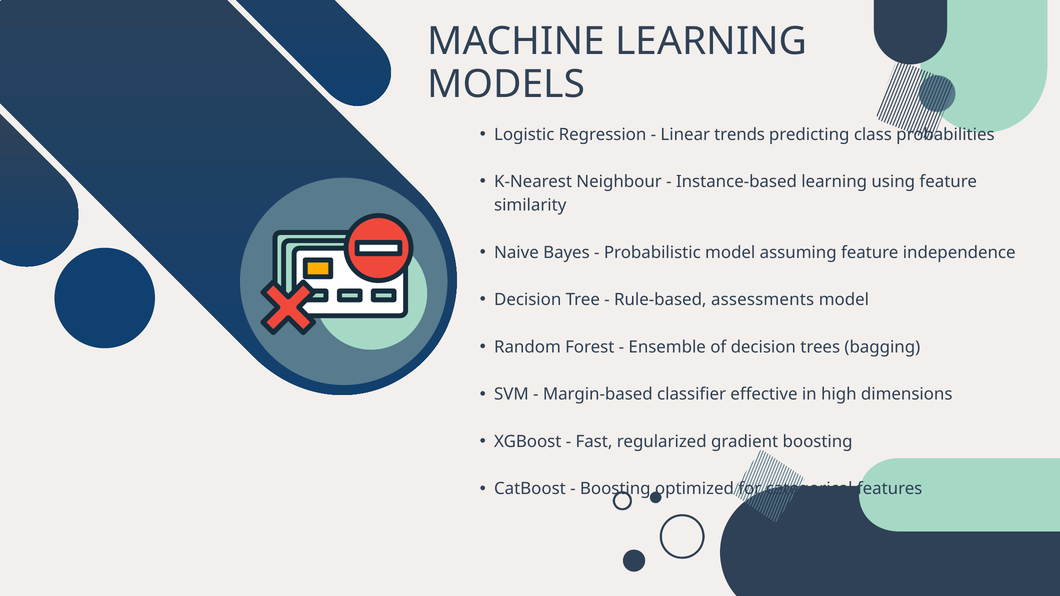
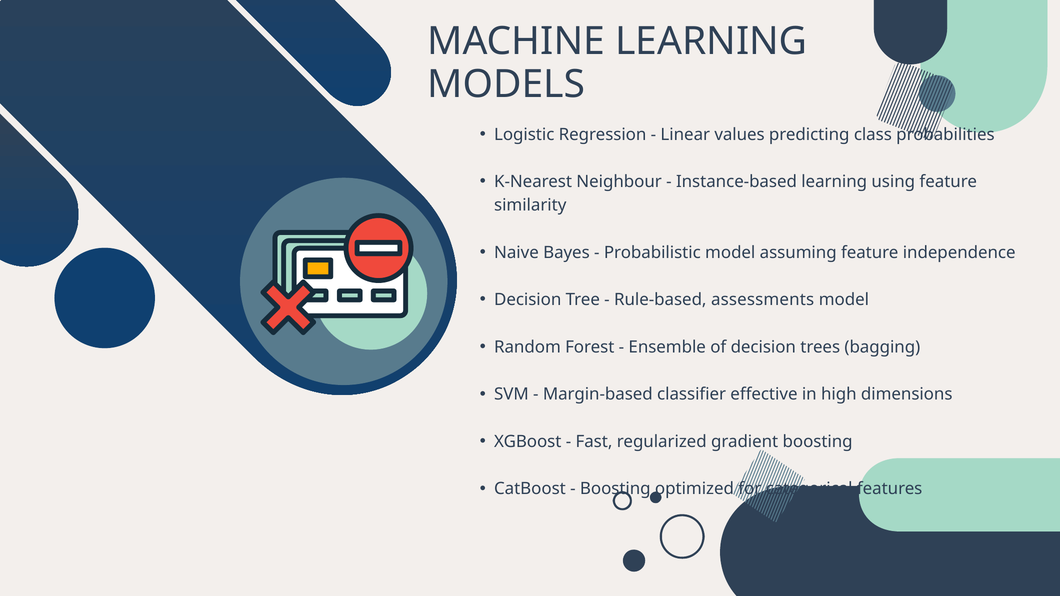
trends: trends -> values
